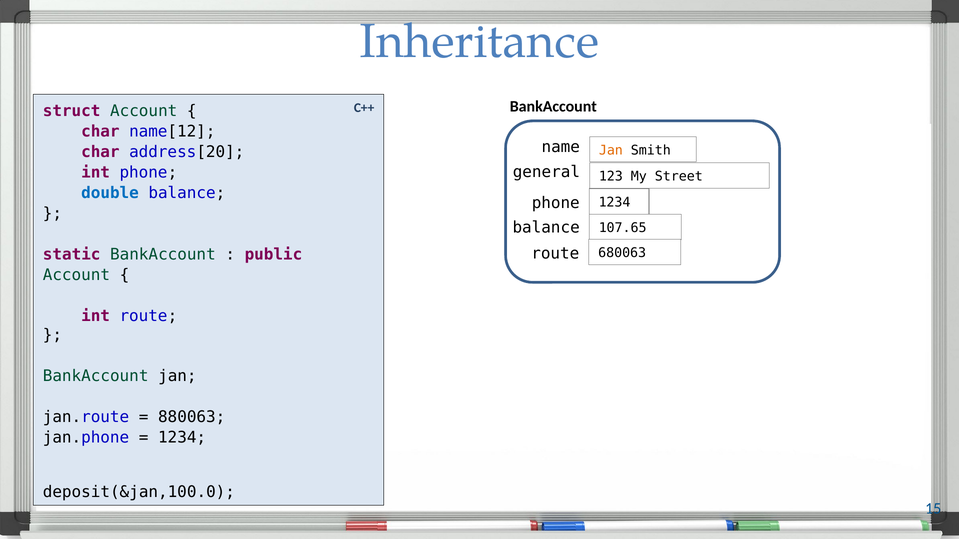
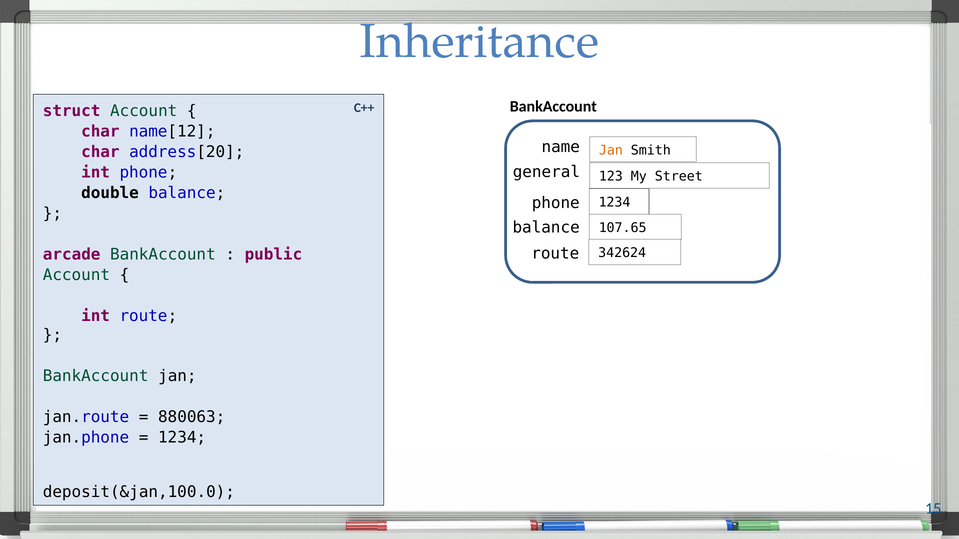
double colour: blue -> black
680063: 680063 -> 342624
static: static -> arcade
